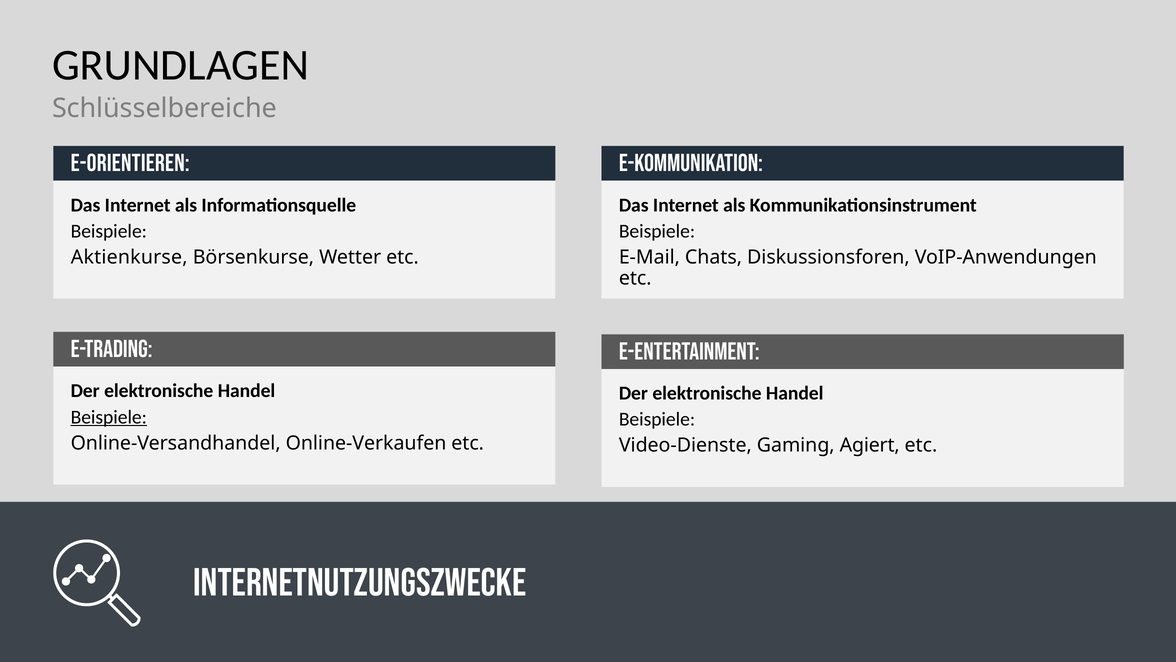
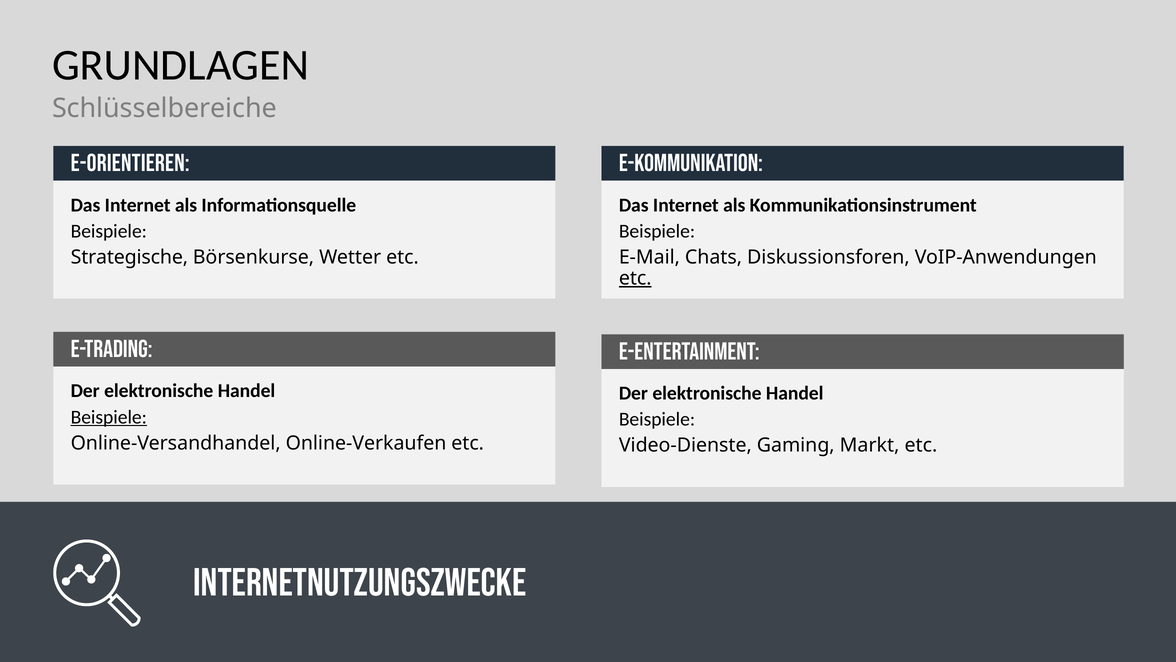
Aktienkurse: Aktienkurse -> Strategische
etc at (635, 278) underline: none -> present
Agiert: Agiert -> Markt
